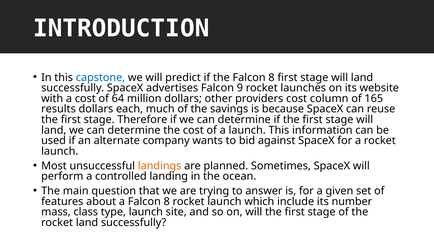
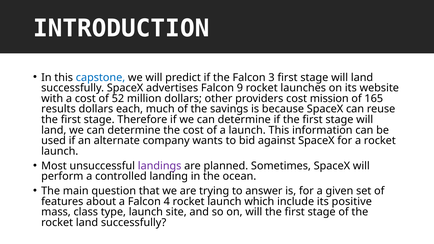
the Falcon 8: 8 -> 3
64: 64 -> 52
column: column -> mission
landings colour: orange -> purple
a Falcon 8: 8 -> 4
number: number -> positive
